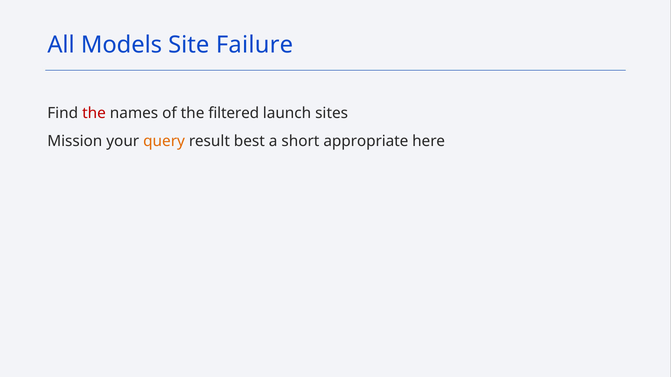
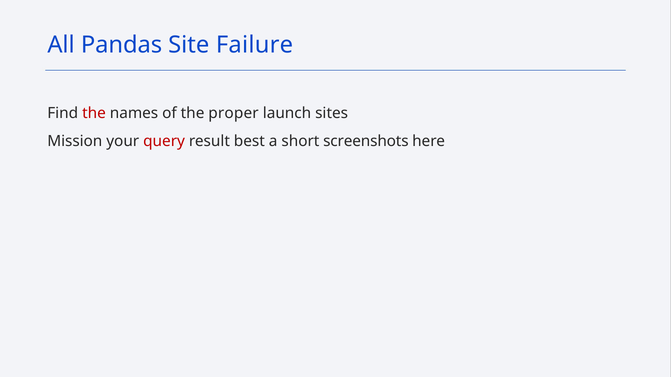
Models: Models -> Pandas
filtered: filtered -> proper
query colour: orange -> red
appropriate: appropriate -> screenshots
